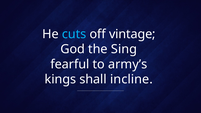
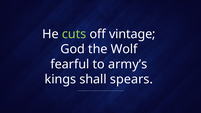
cuts colour: light blue -> light green
Sing: Sing -> Wolf
incline: incline -> spears
